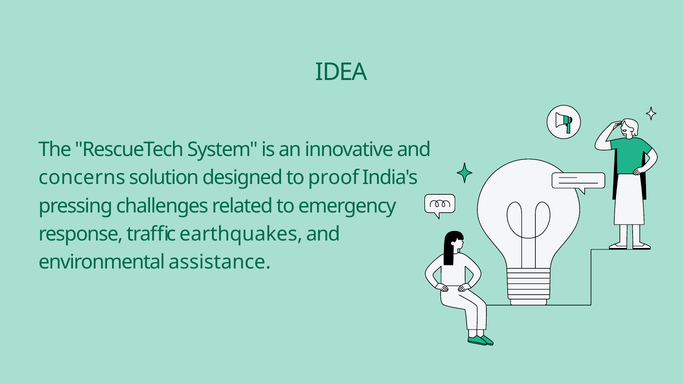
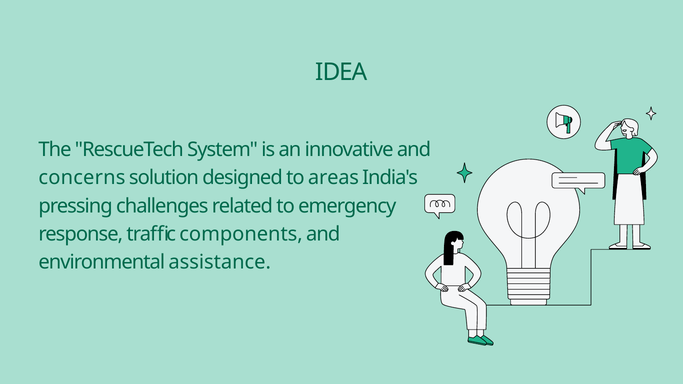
proof: proof -> areas
earthquakes: earthquakes -> components
